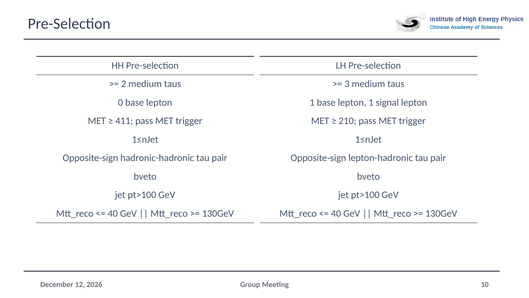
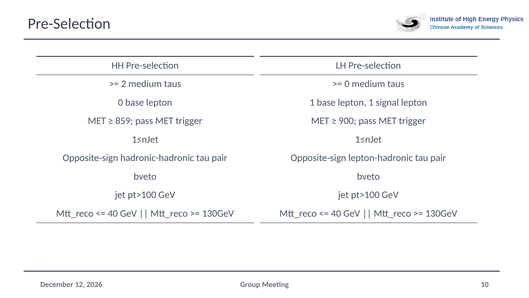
3 at (347, 84): 3 -> 0
411: 411 -> 859
210: 210 -> 900
